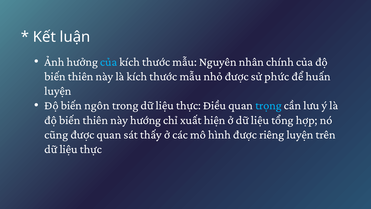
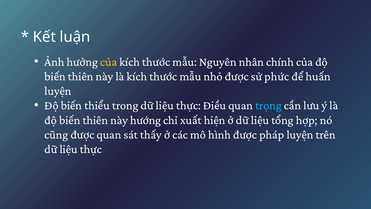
của at (109, 62) colour: light blue -> yellow
ngôn: ngôn -> thiểu
riêng: riêng -> pháp
